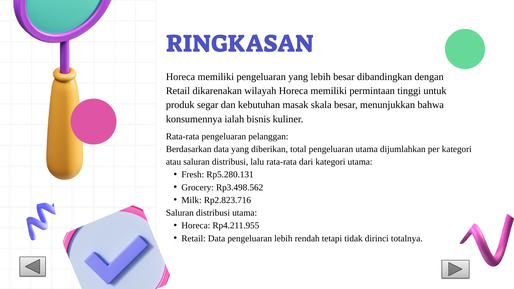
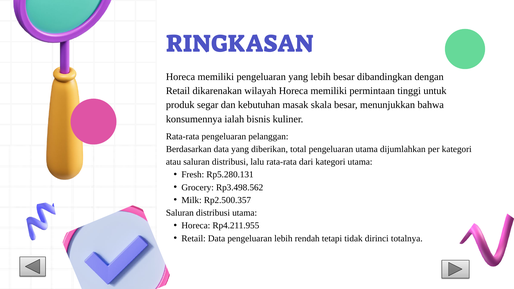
Rp2.823.716: Rp2.823.716 -> Rp2.500.357
